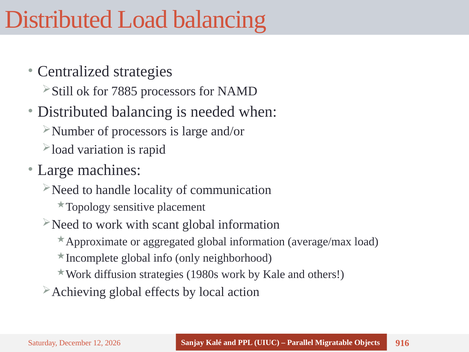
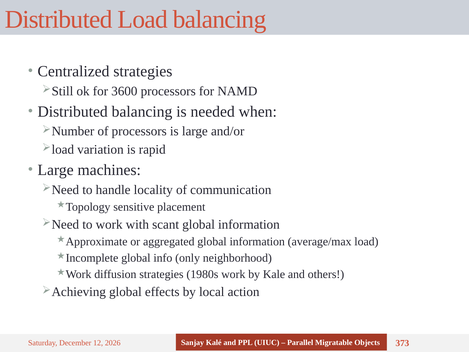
7885: 7885 -> 3600
916: 916 -> 373
